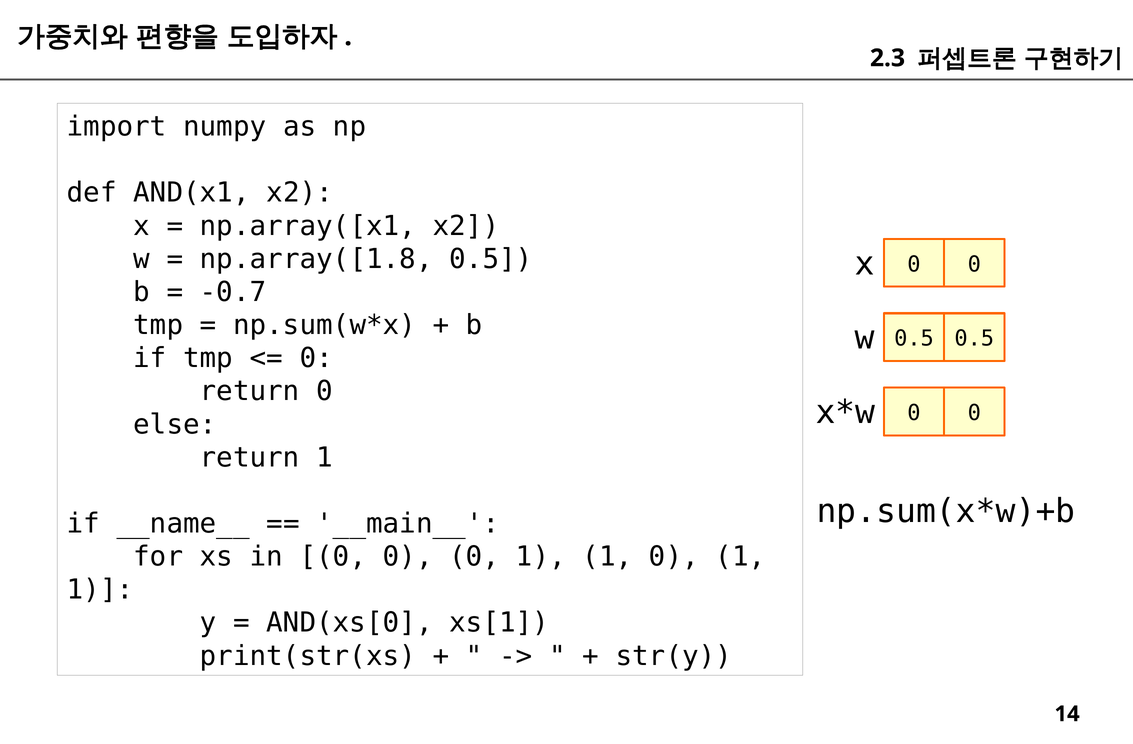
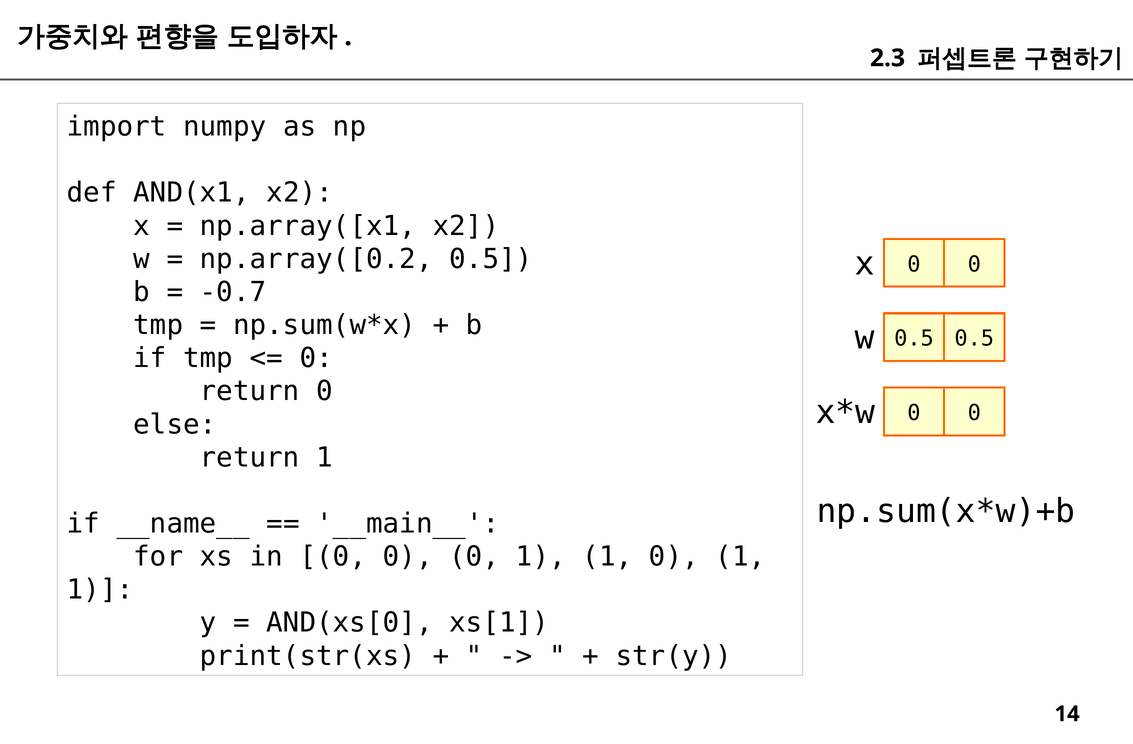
np.array([1.8: np.array([1.8 -> np.array([0.2
